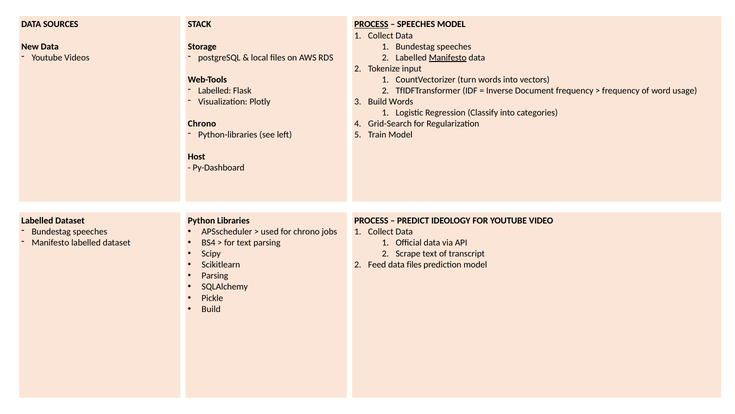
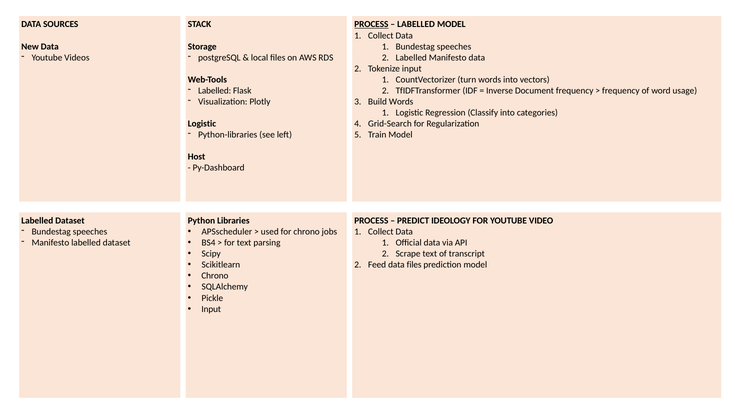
SPEECHES at (416, 24): SPEECHES -> LABELLED
Manifesto at (448, 57) underline: present -> none
Chrono at (202, 124): Chrono -> Logistic
Parsing at (215, 276): Parsing -> Chrono
Build at (211, 309): Build -> Input
